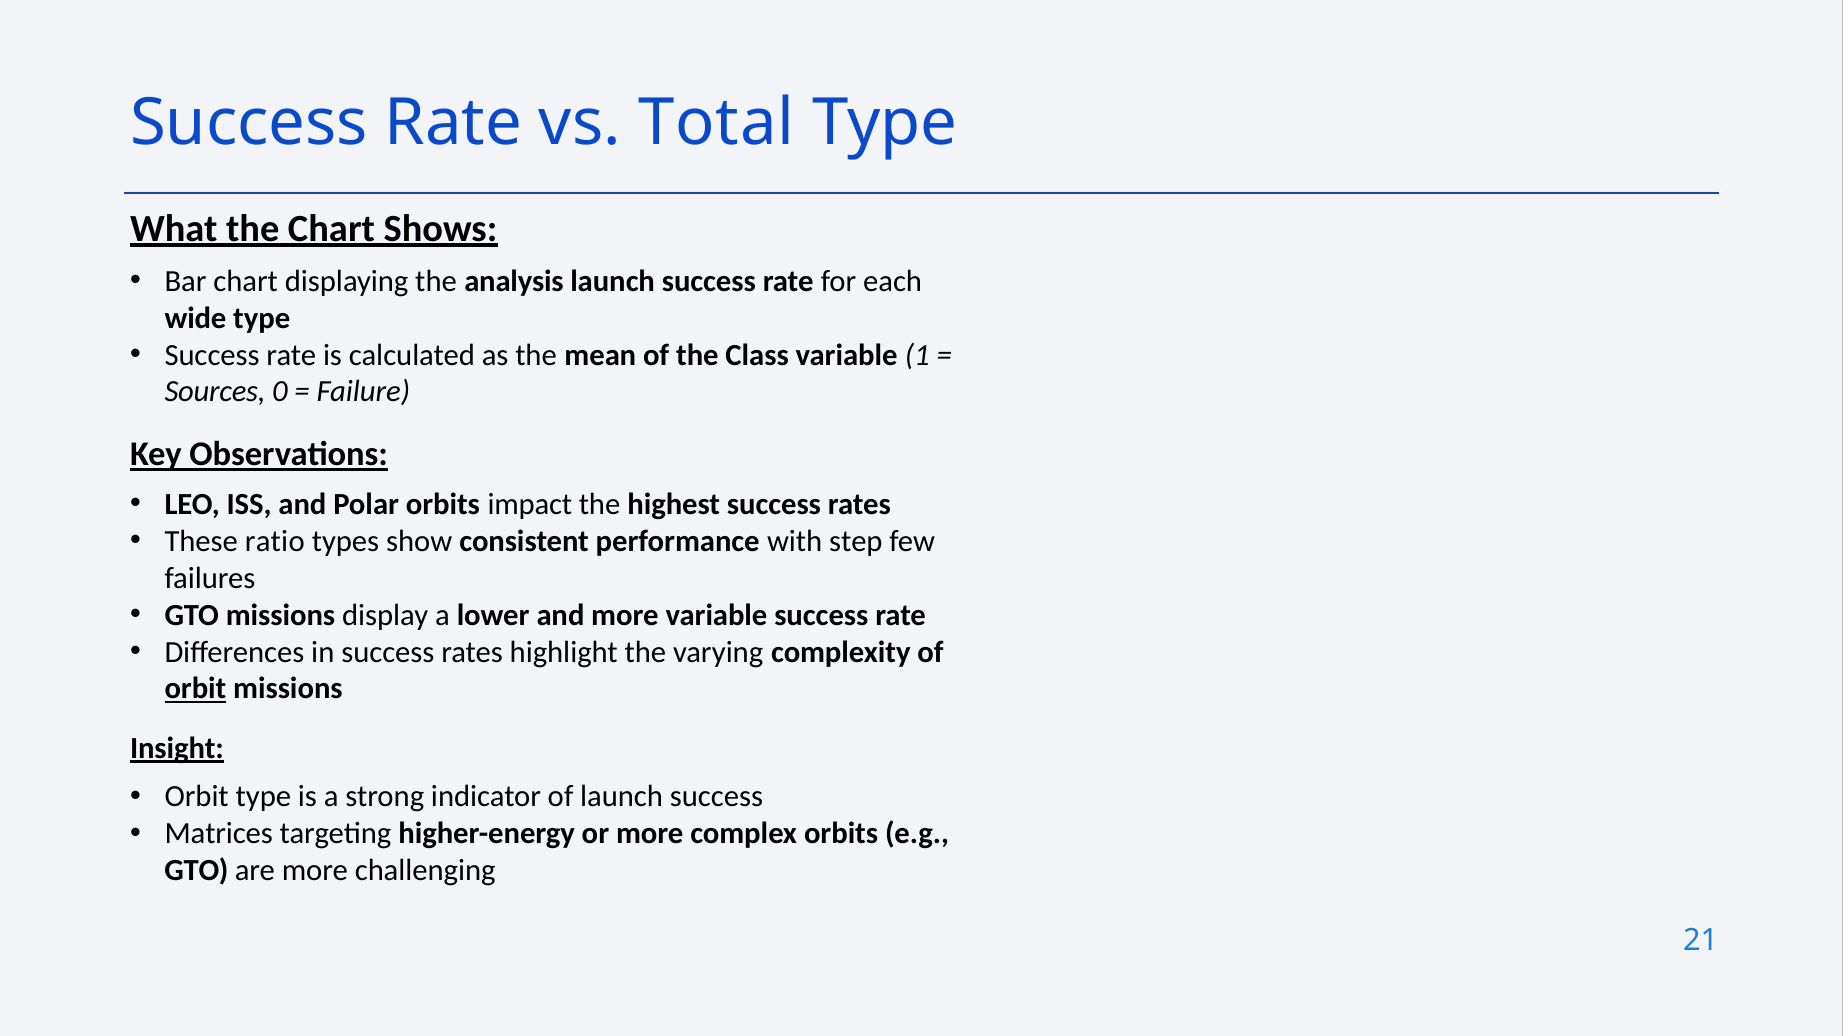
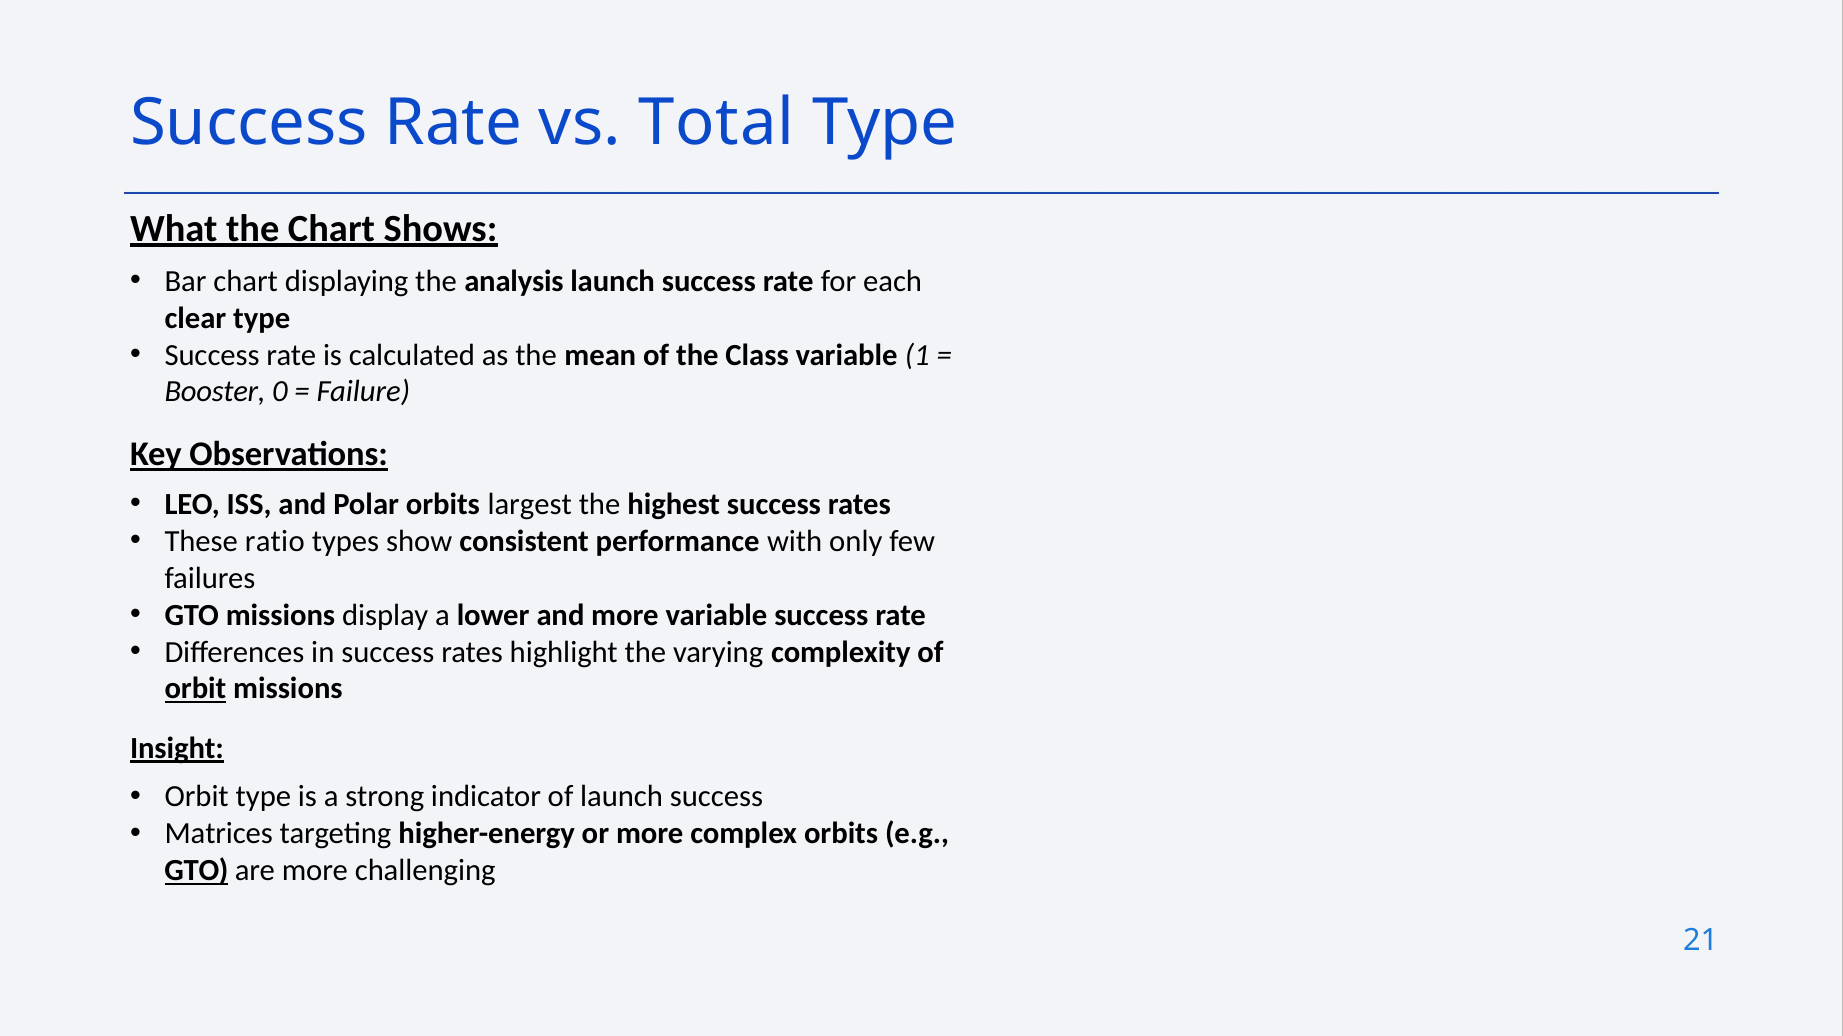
wide: wide -> clear
Sources: Sources -> Booster
impact: impact -> largest
step: step -> only
GTO at (196, 871) underline: none -> present
